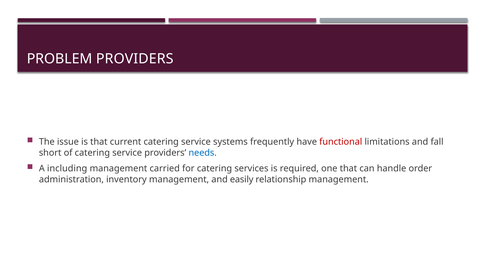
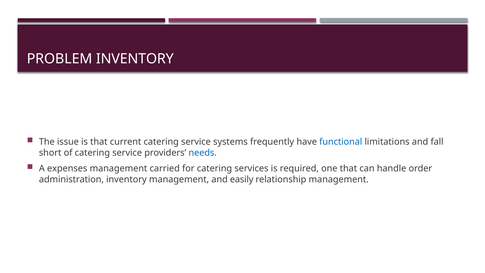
PROBLEM PROVIDERS: PROVIDERS -> INVENTORY
functional colour: red -> blue
including: including -> expenses
